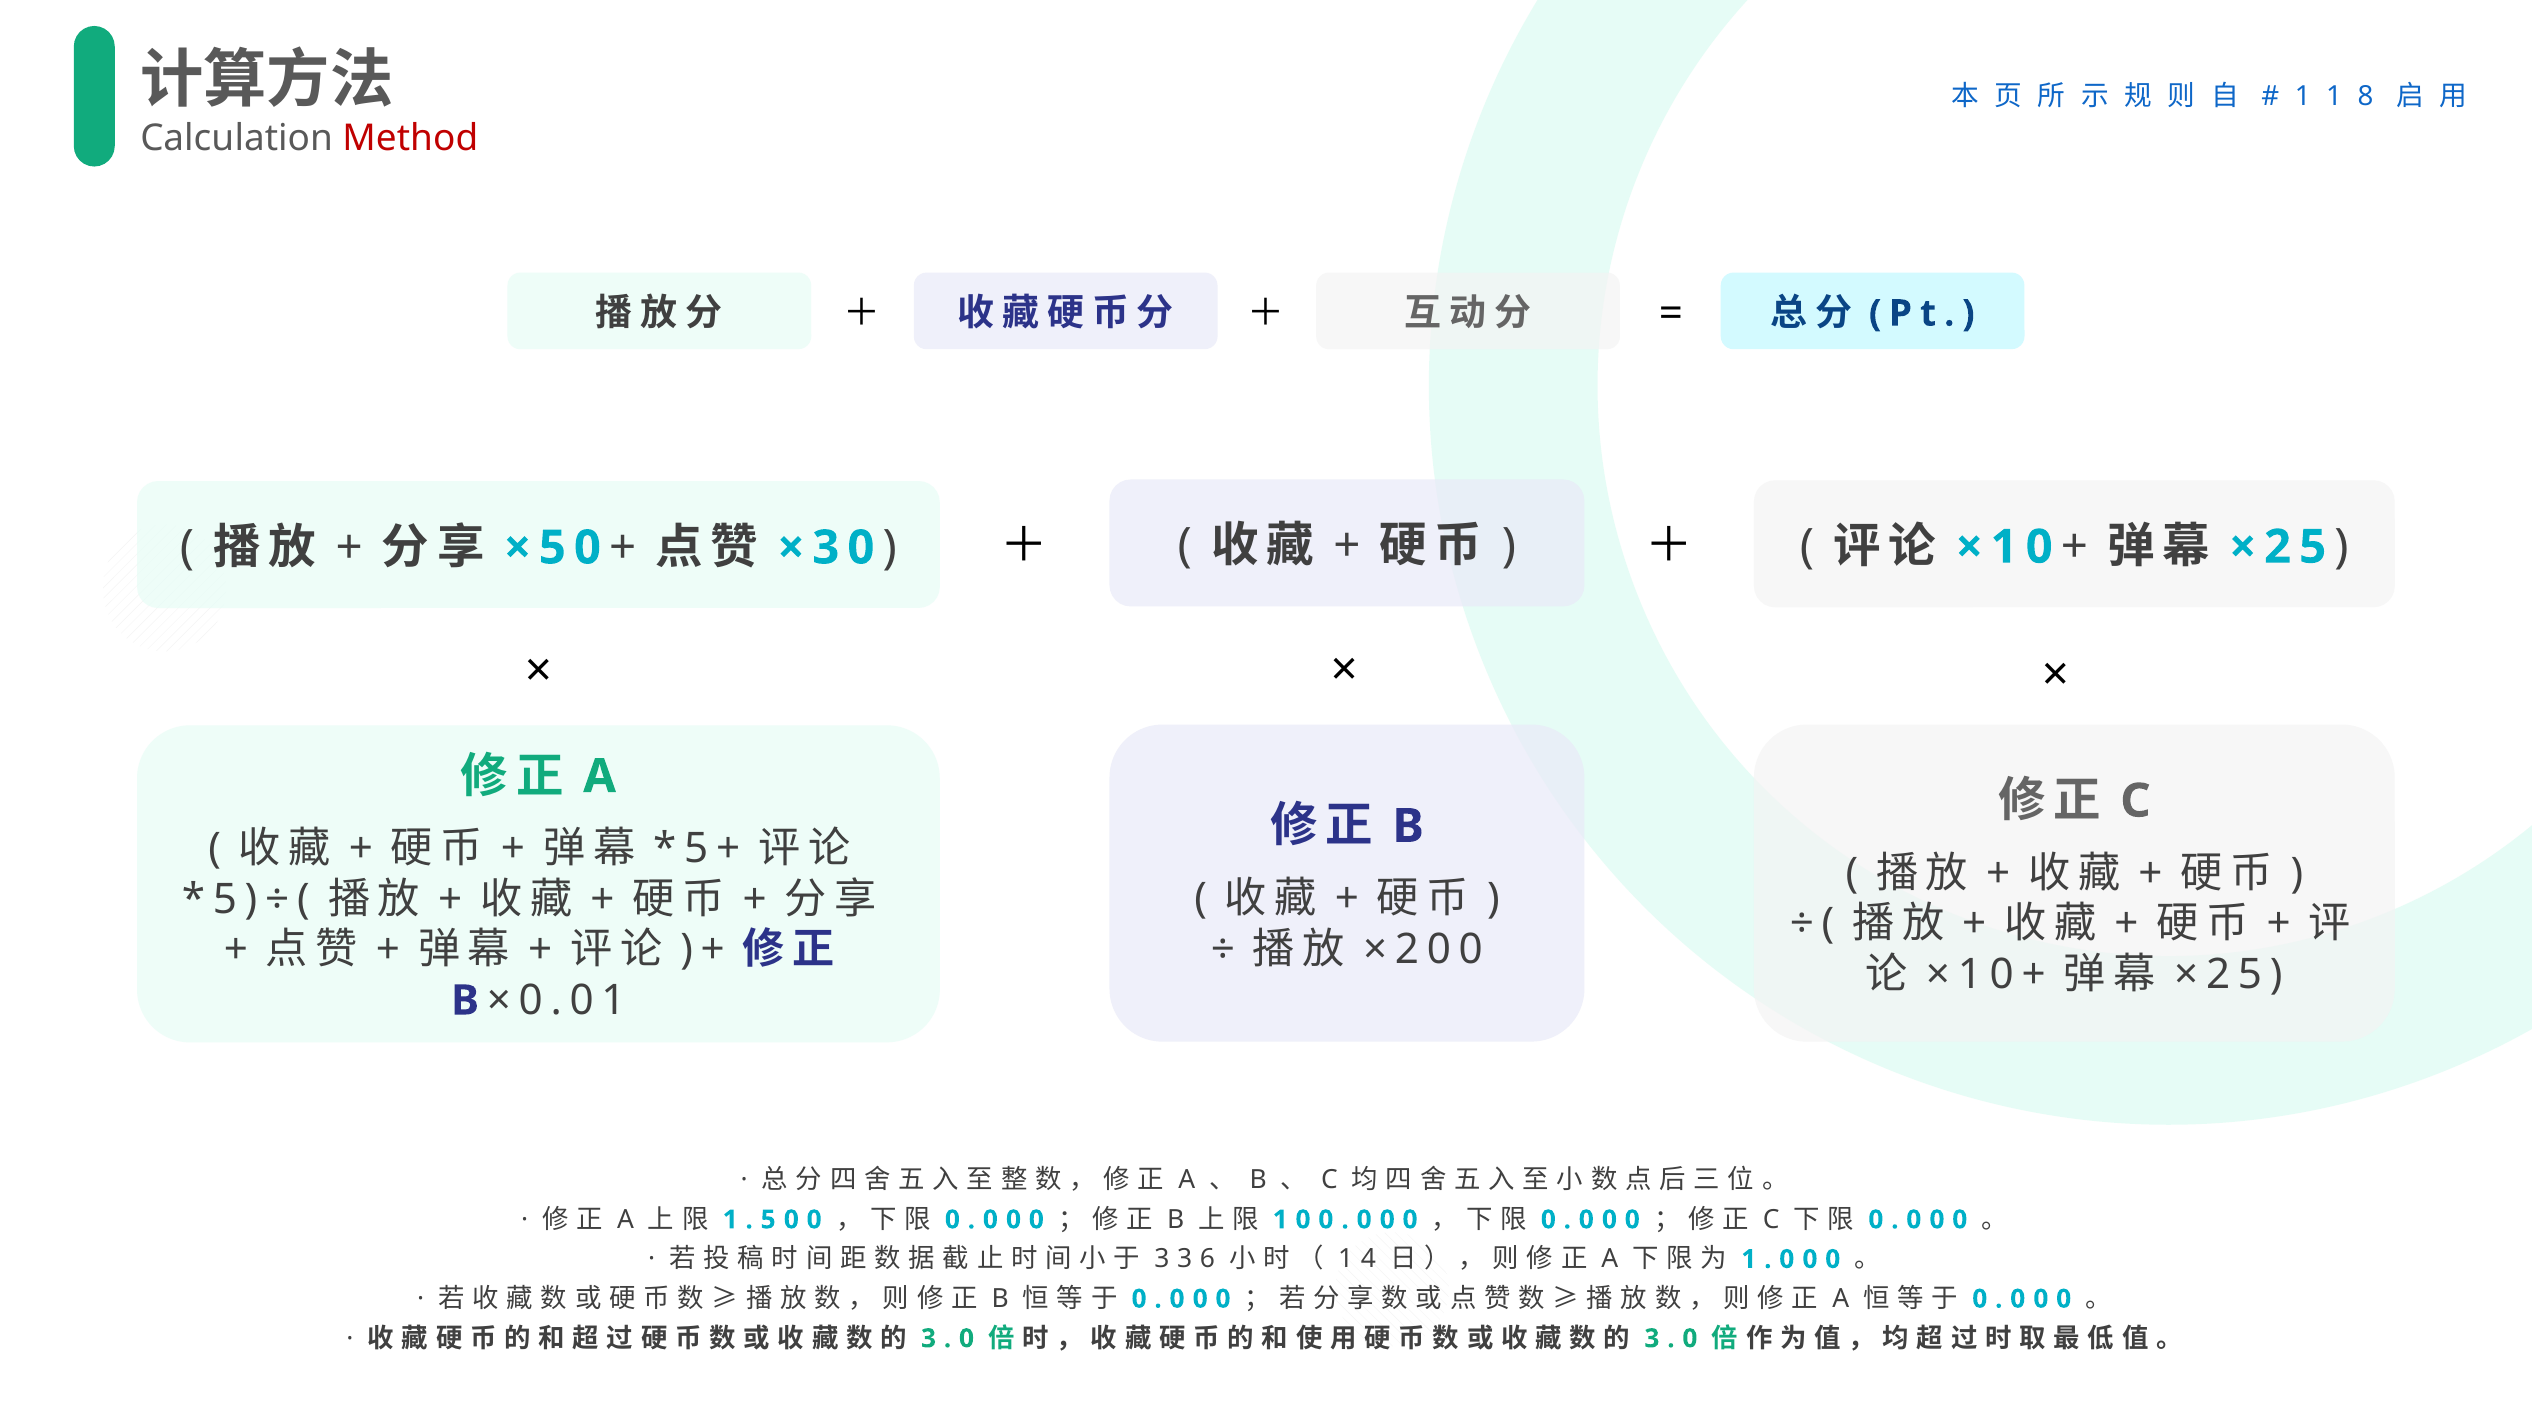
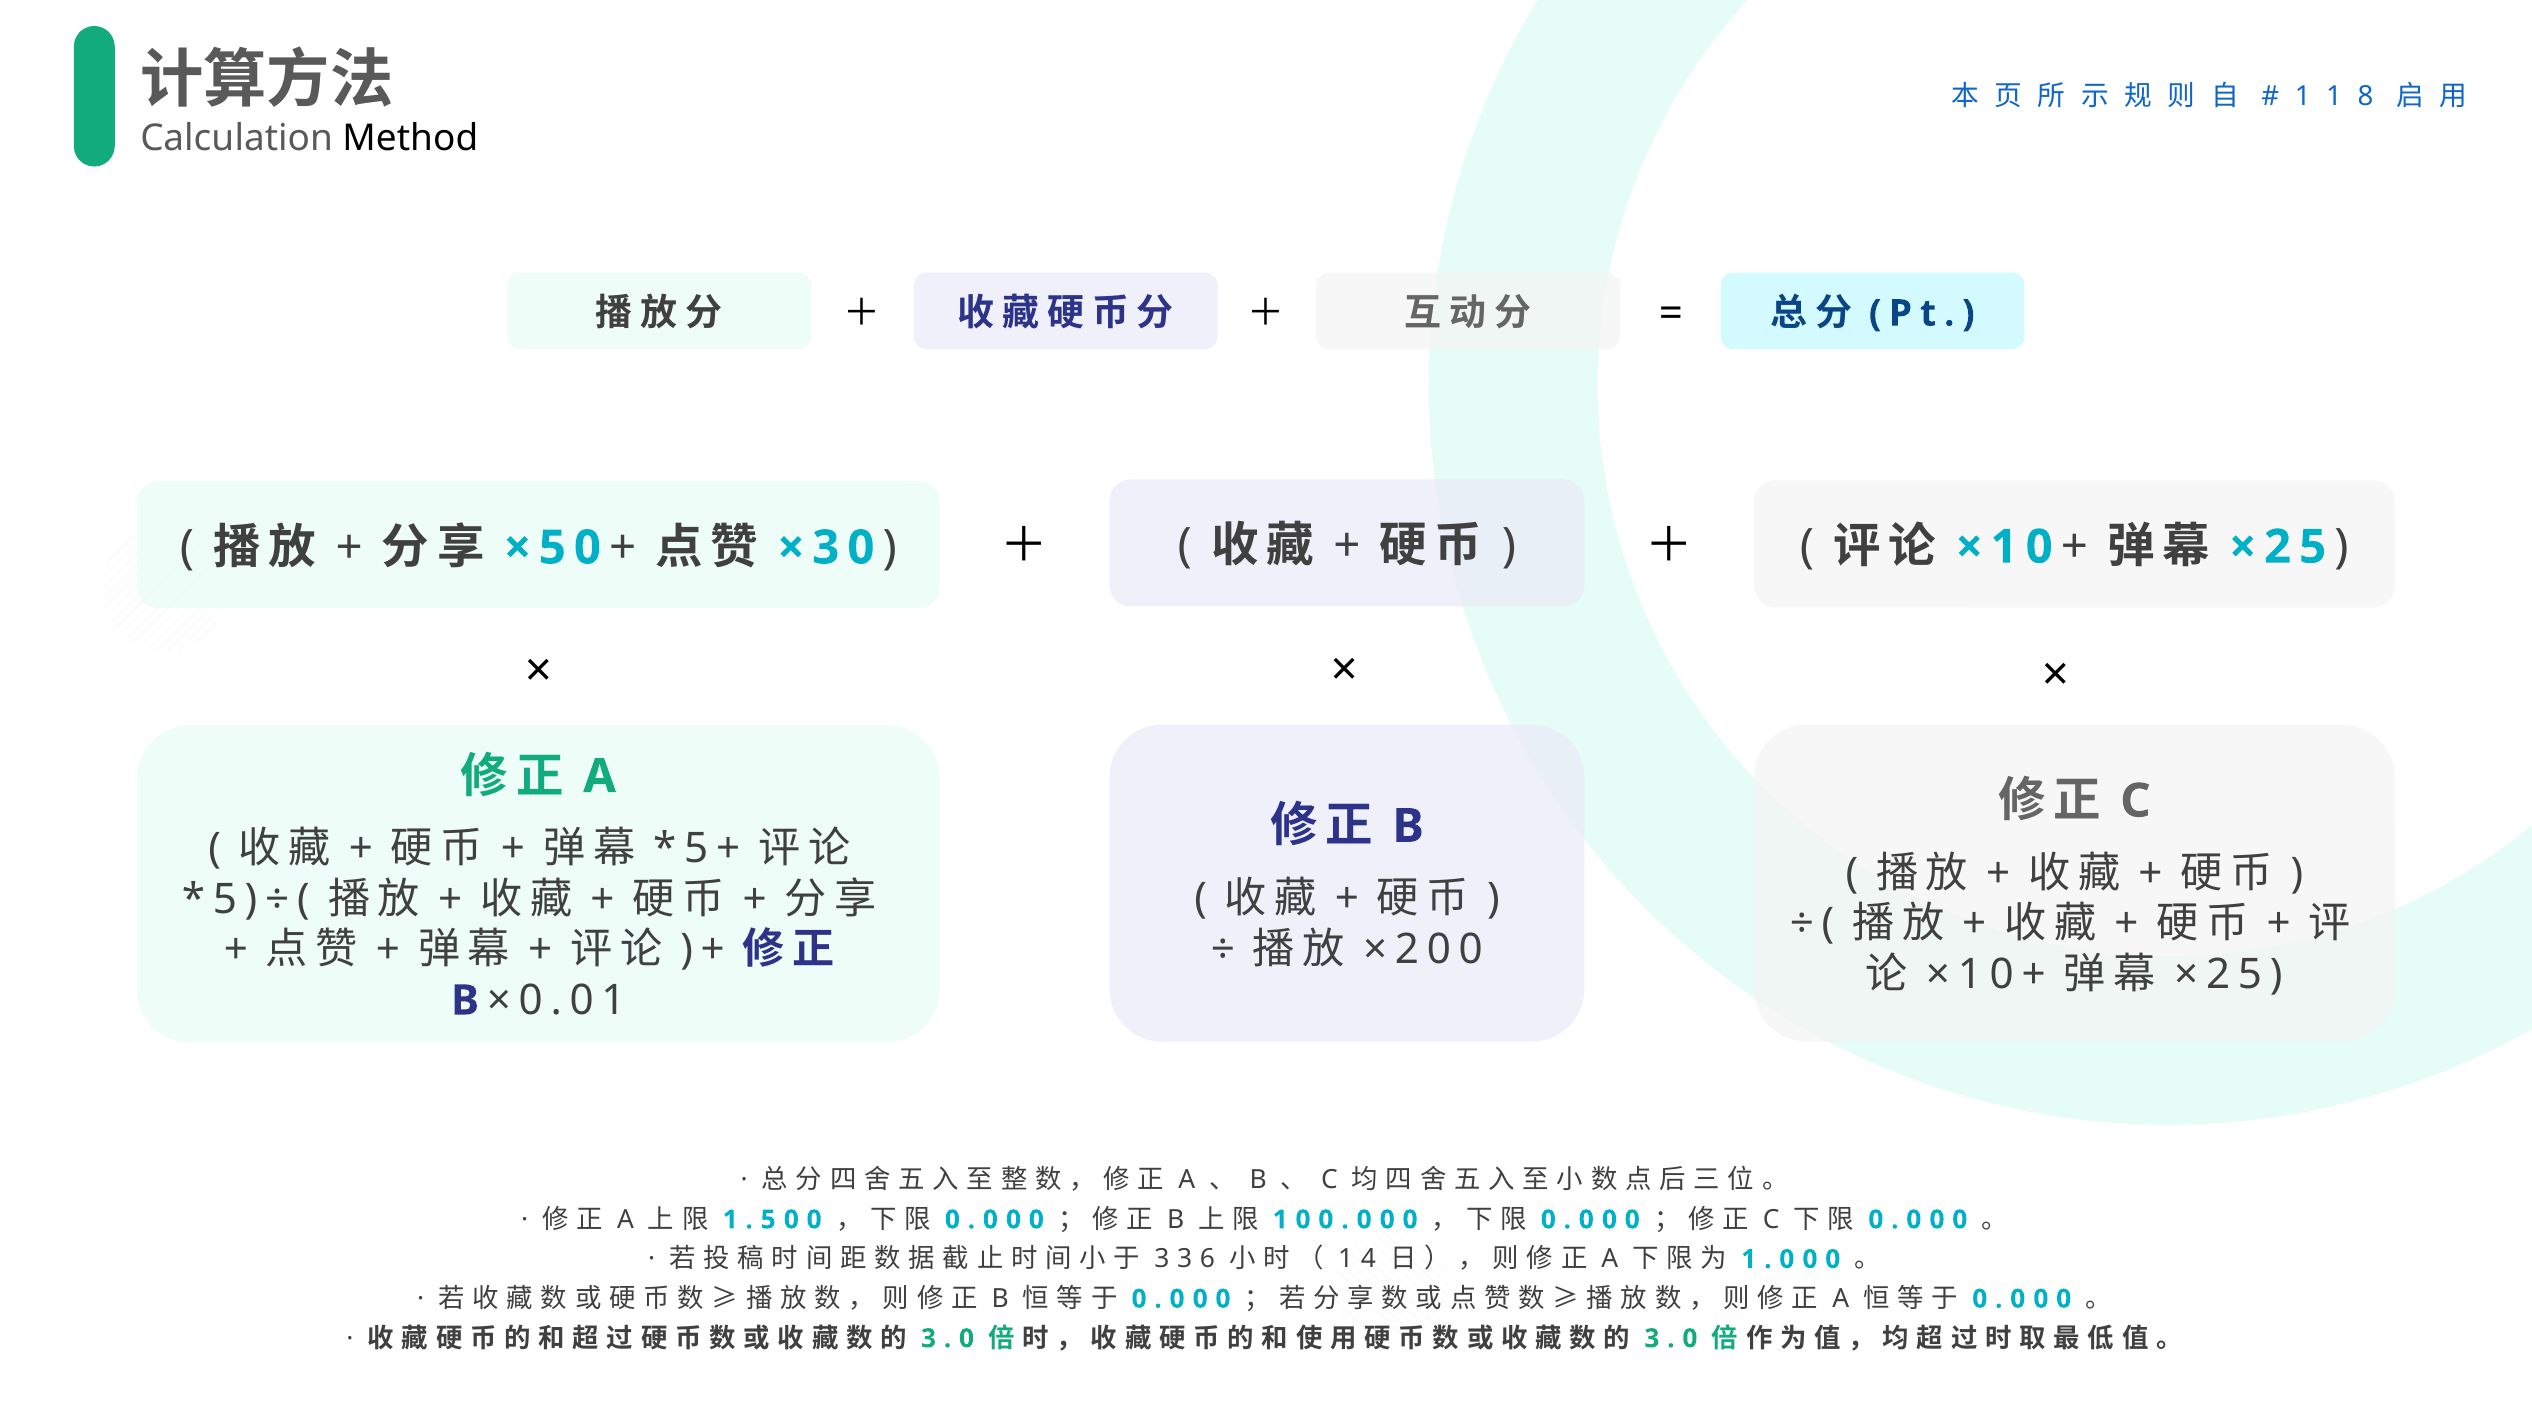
Method colour: red -> black
